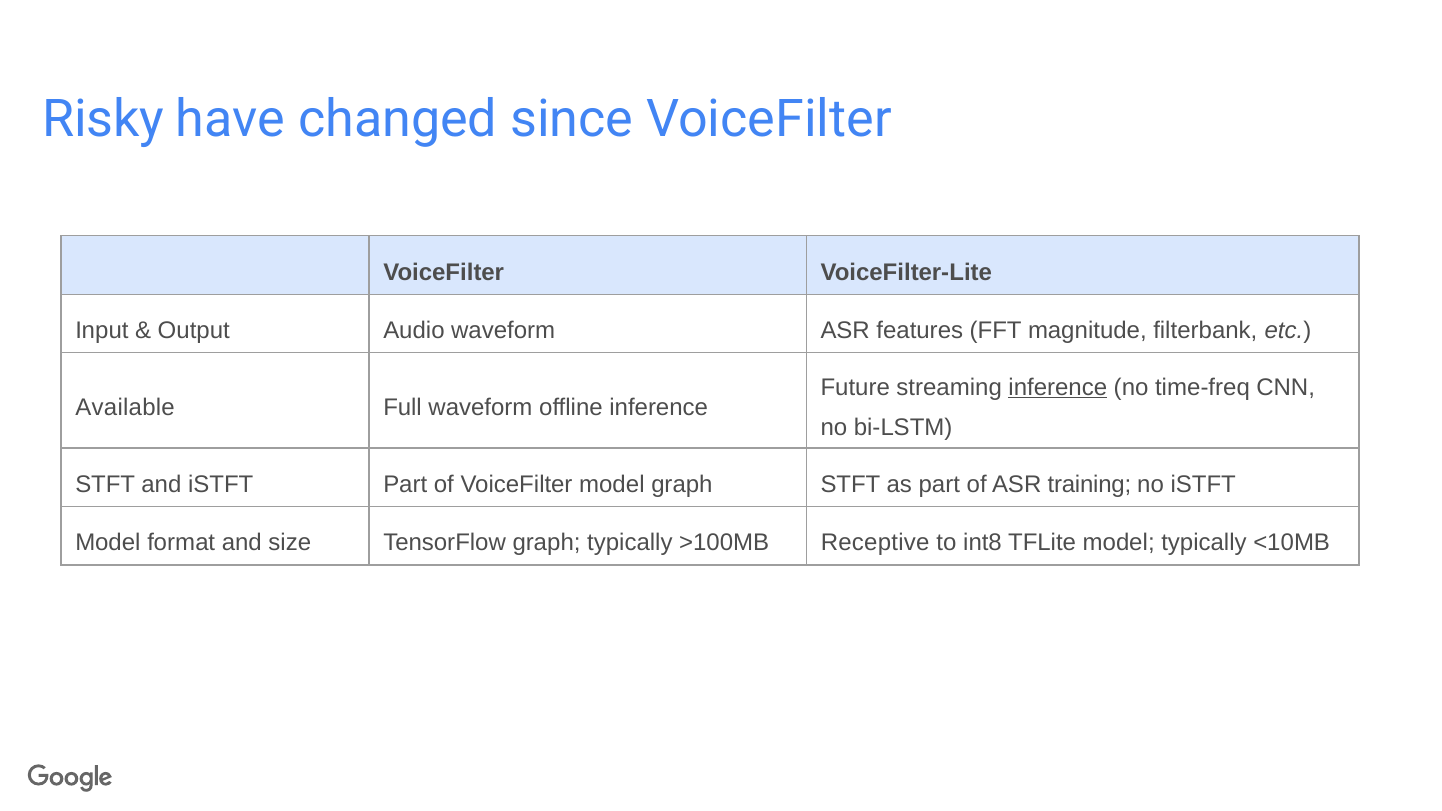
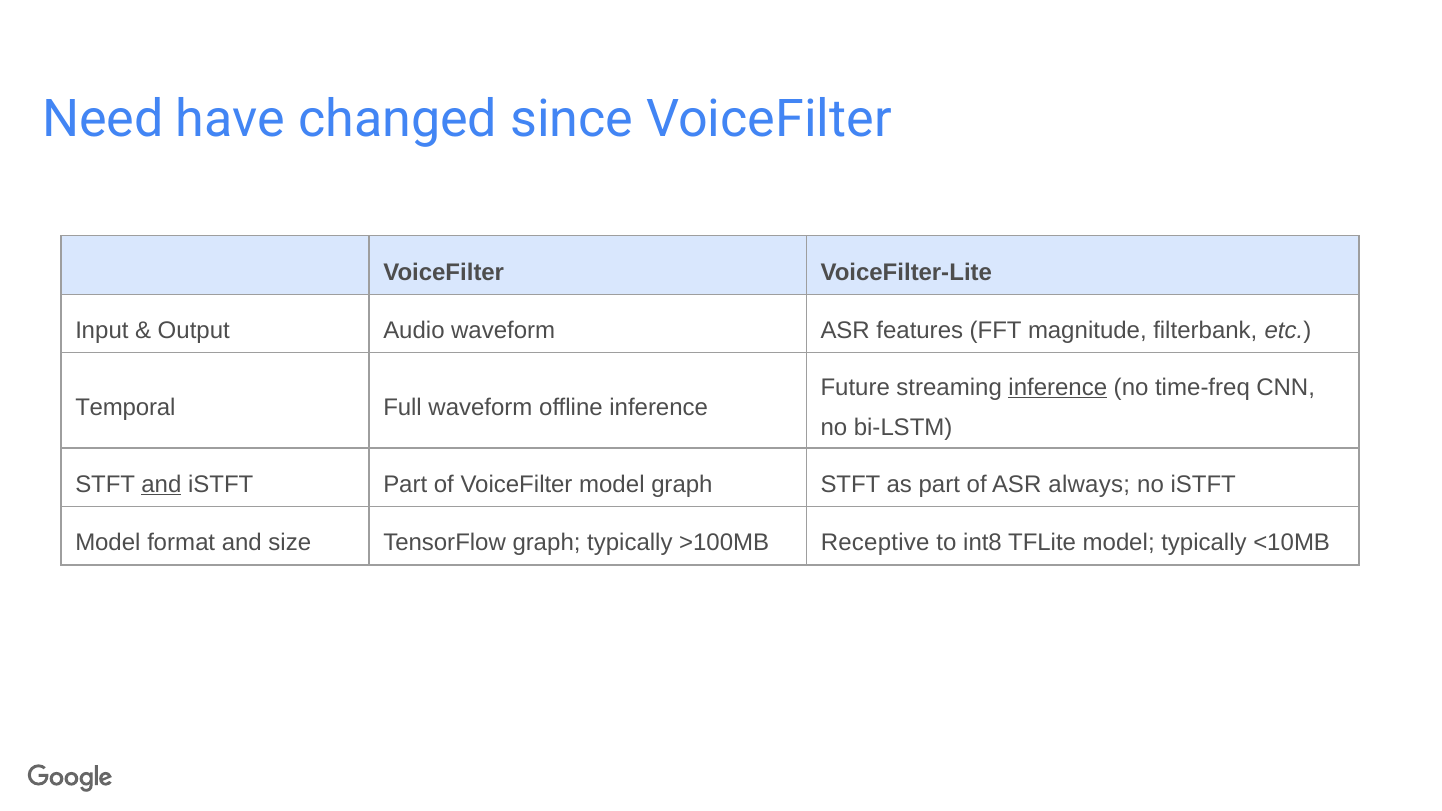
Risky: Risky -> Need
Available: Available -> Temporal
and at (161, 484) underline: none -> present
training: training -> always
